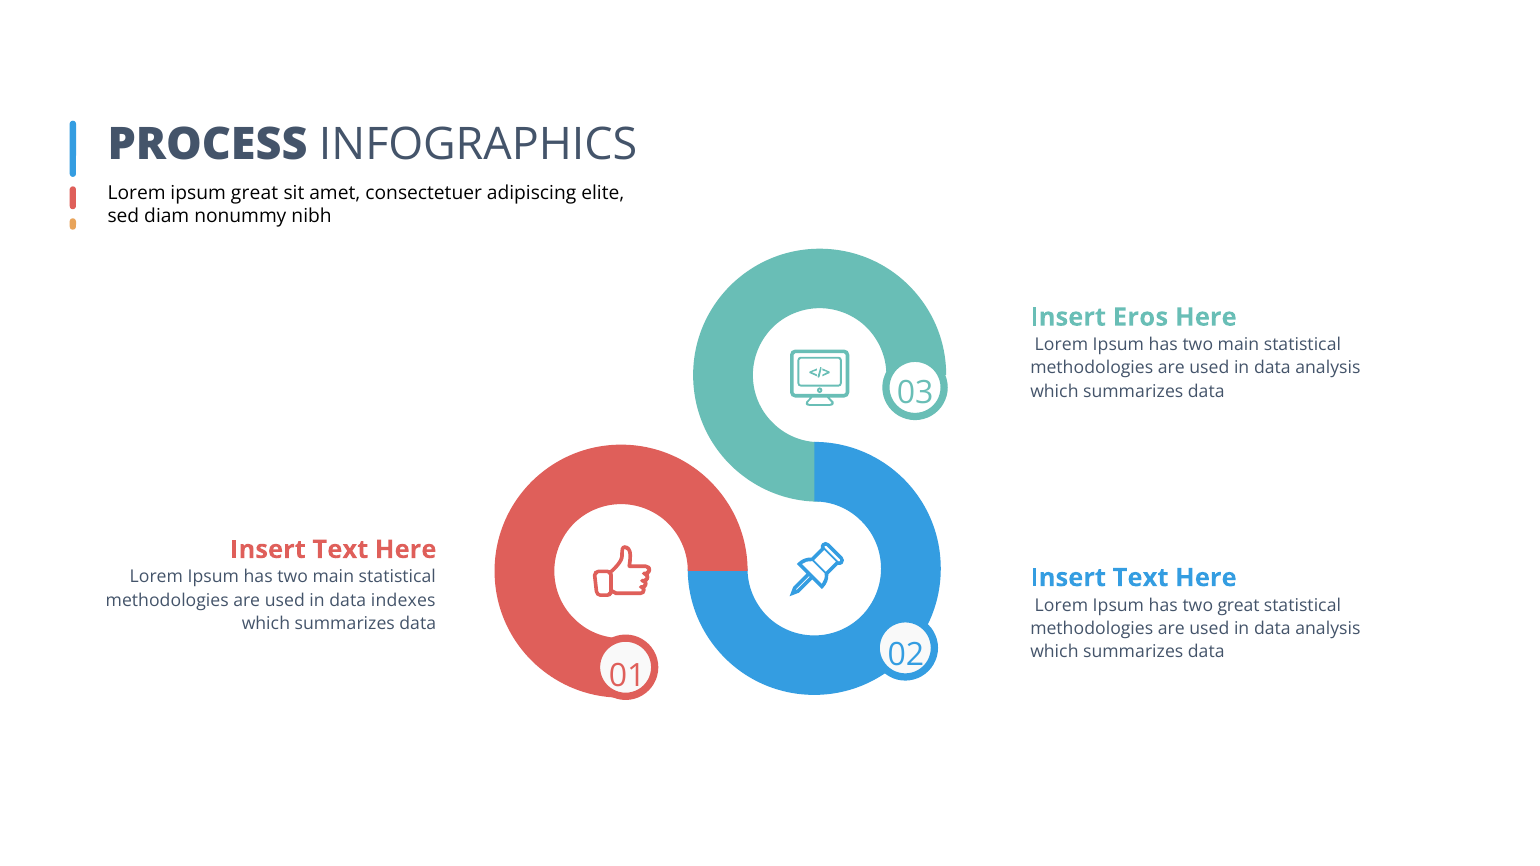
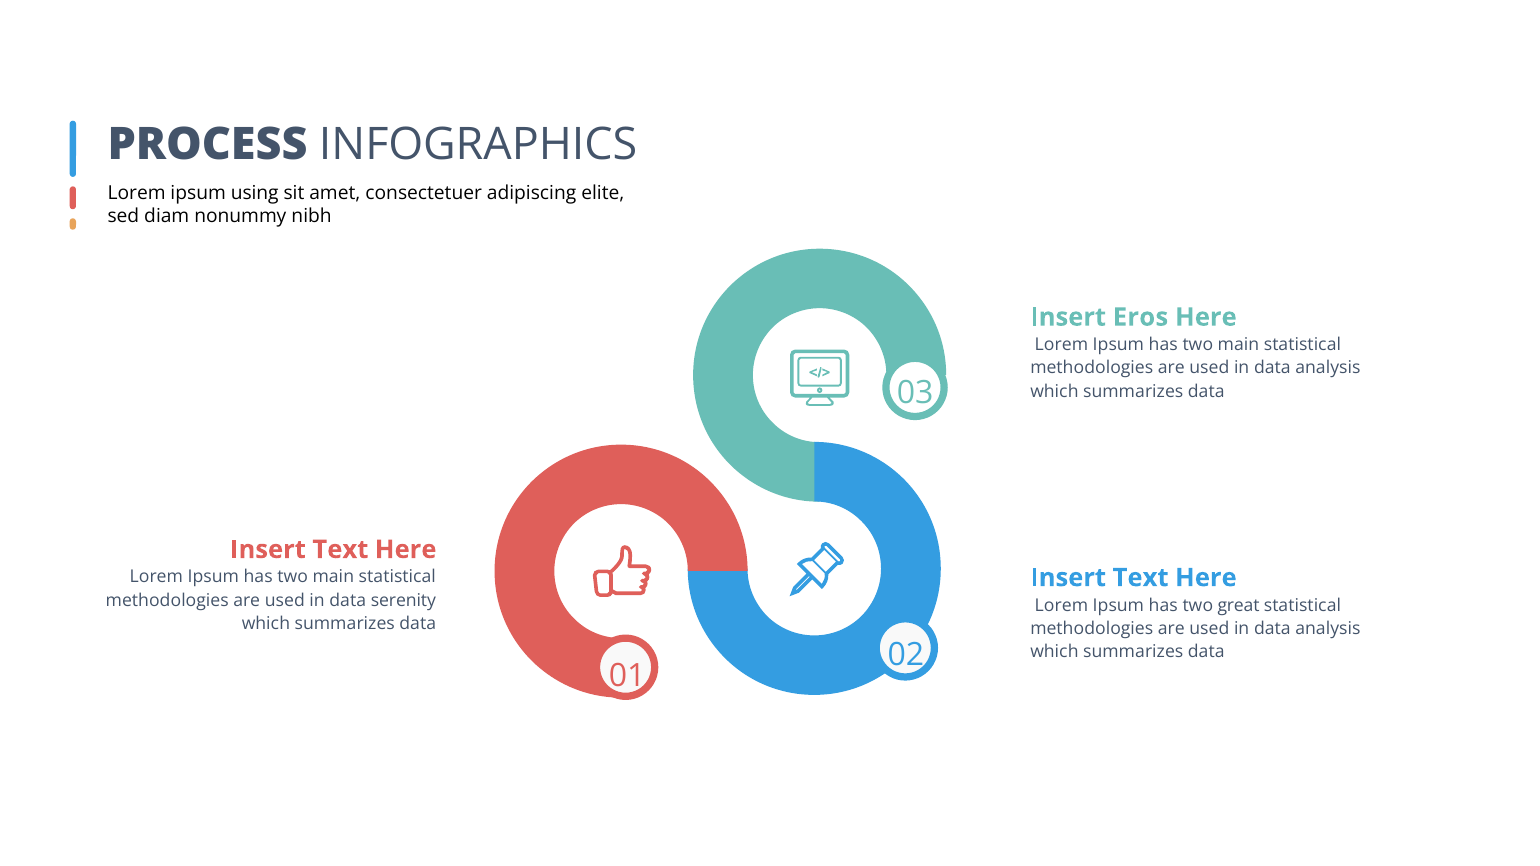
ipsum great: great -> using
indexes: indexes -> serenity
